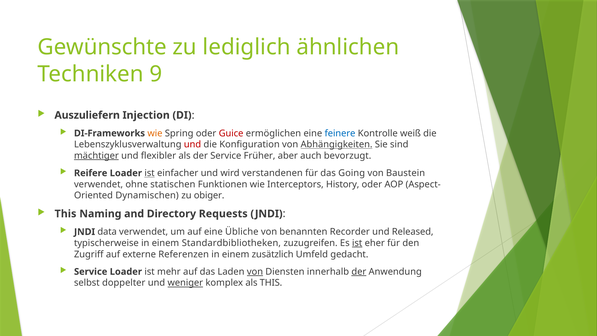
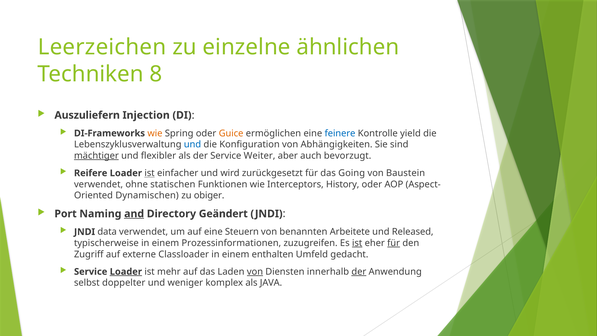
Gewünschte: Gewünschte -> Leerzeichen
lediglich: lediglich -> einzelne
9: 9 -> 8
Guice colour: red -> orange
weiß: weiß -> yield
und at (193, 144) colour: red -> blue
Abhängigkeiten underline: present -> none
Früher: Früher -> Weiter
verstandenen: verstandenen -> zurückgesetzt
This at (65, 214): This -> Port
and underline: none -> present
Requests: Requests -> Geändert
Übliche: Übliche -> Steuern
Recorder: Recorder -> Arbeitete
Standardbibliotheken: Standardbibliotheken -> Prozessinformationen
für at (394, 243) underline: none -> present
Referenzen: Referenzen -> Classloader
zusätzlich: zusätzlich -> enthalten
Loader at (126, 272) underline: none -> present
weniger underline: present -> none
als THIS: THIS -> JAVA
